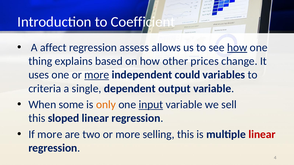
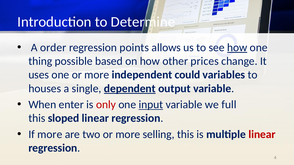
Coefficient: Coefficient -> Determine
affect: affect -> order
assess: assess -> points
explains: explains -> possible
more at (97, 75) underline: present -> none
criteria: criteria -> houses
dependent underline: none -> present
some: some -> enter
only colour: orange -> red
sell: sell -> full
